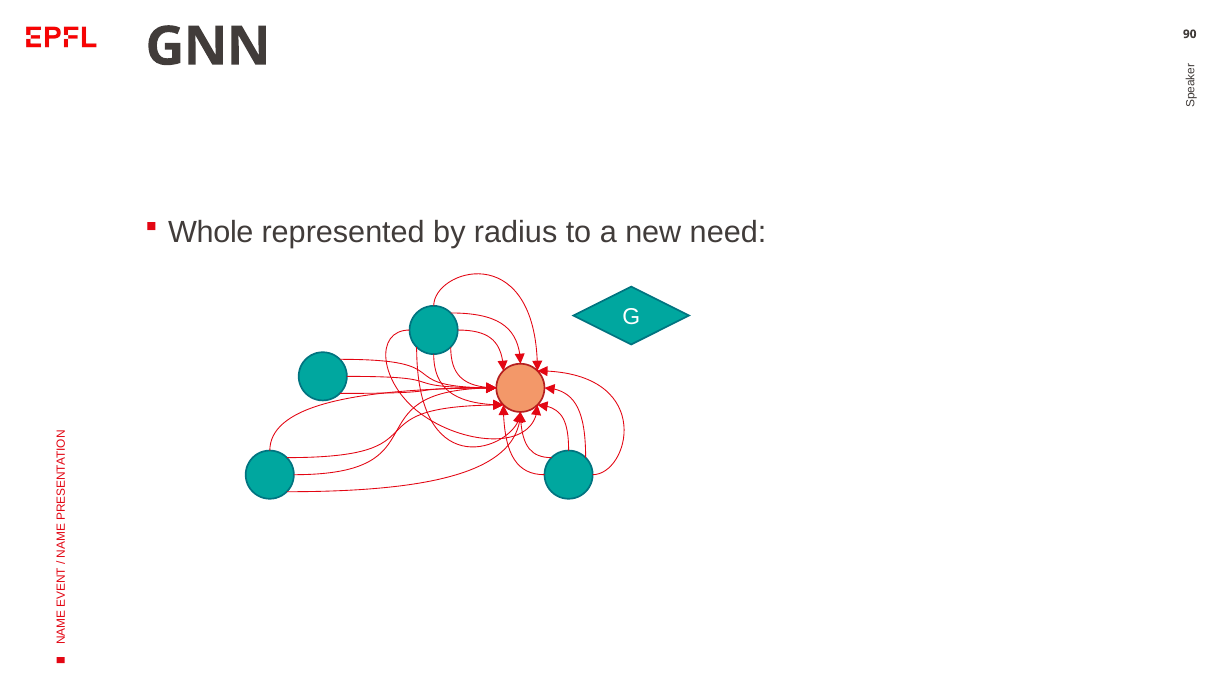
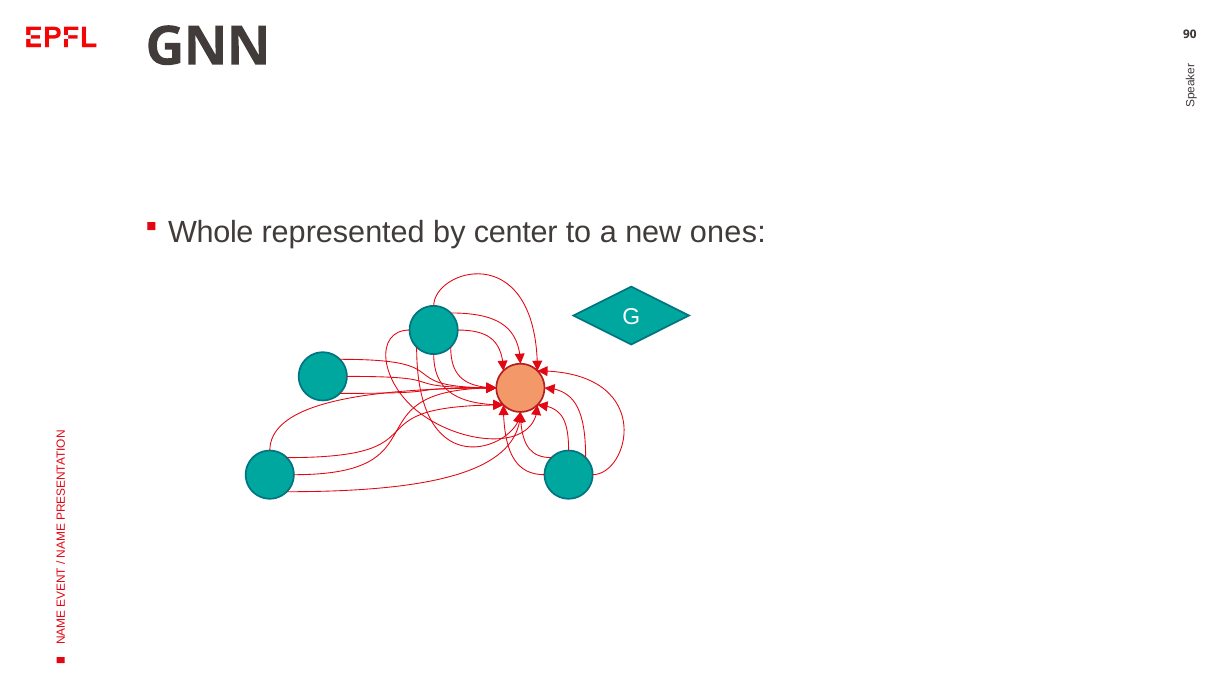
radius: radius -> center
need: need -> ones
